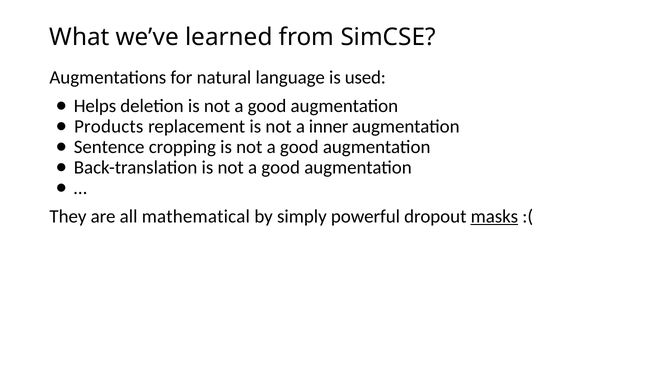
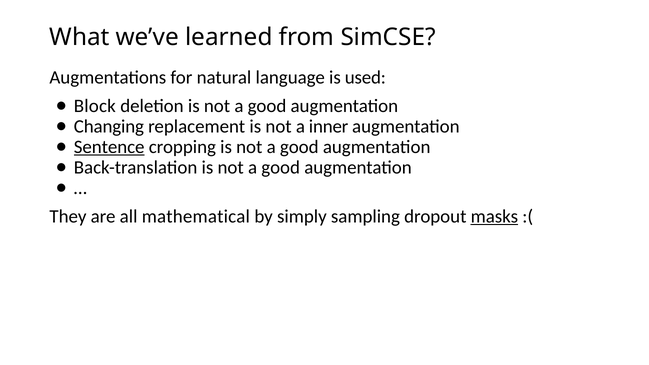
Helps: Helps -> Block
Products: Products -> Changing
Sentence underline: none -> present
powerful: powerful -> sampling
